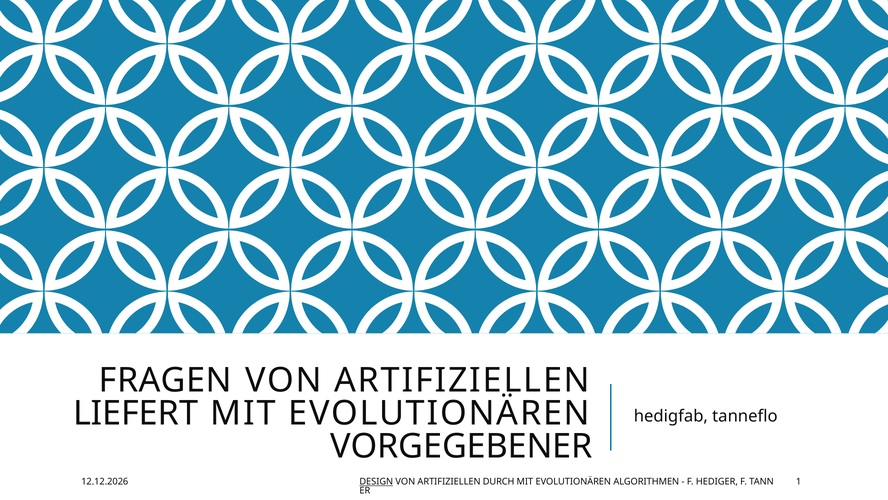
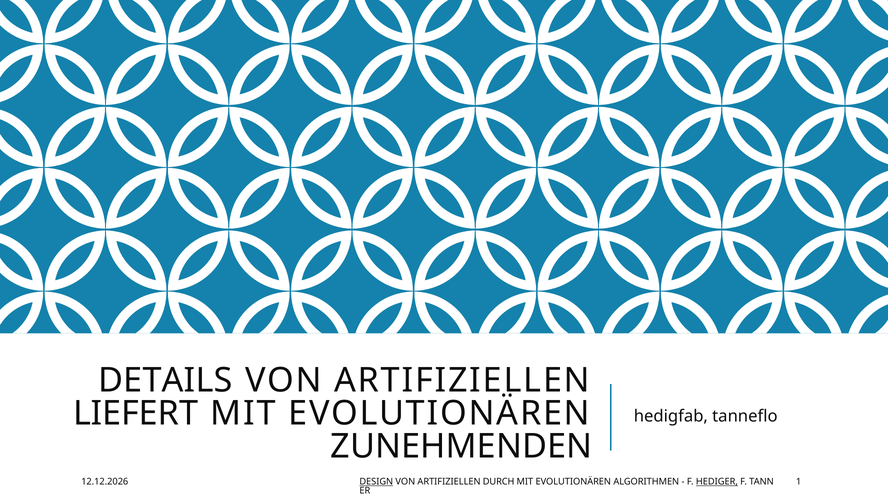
FRAGEN: FRAGEN -> DETAILS
VORGEGEBENER: VORGEGEBENER -> ZUNEHMENDEN
HEDIGER underline: none -> present
